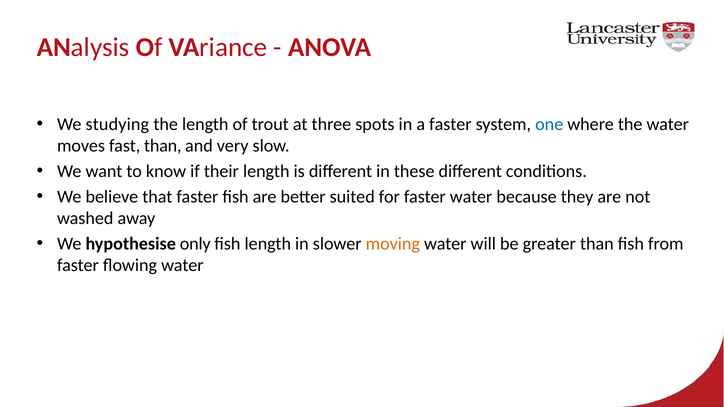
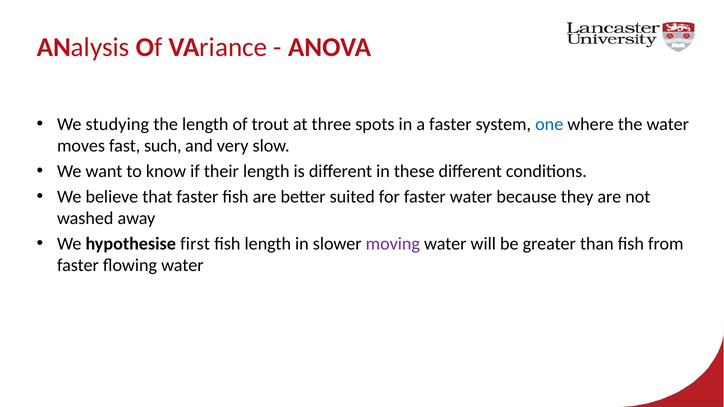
fast than: than -> such
only: only -> first
moving colour: orange -> purple
